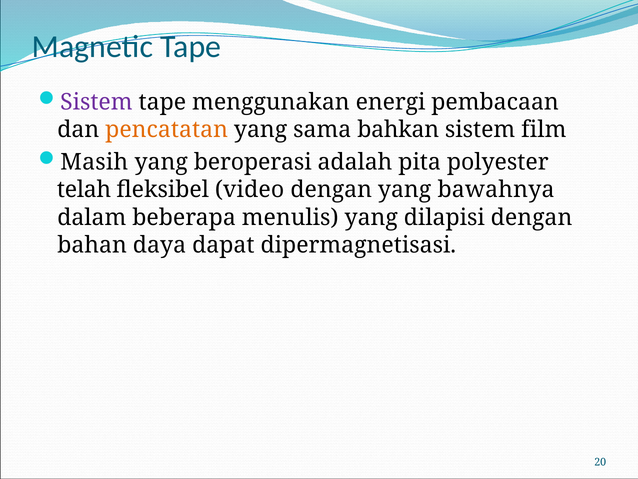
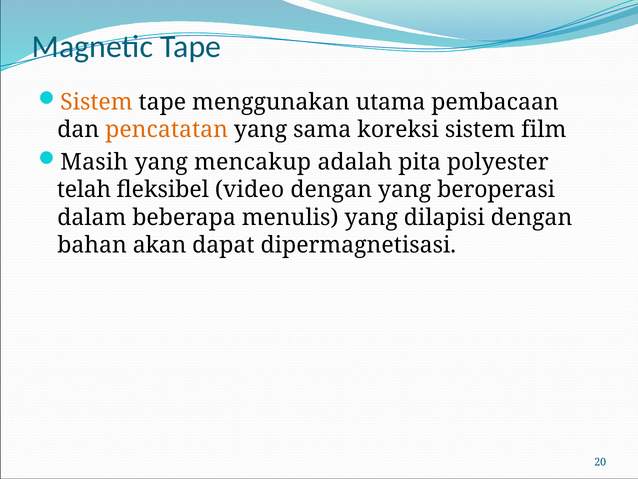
Sistem at (96, 102) colour: purple -> orange
energi: energi -> utama
bahkan: bahkan -> koreksi
beroperasi: beroperasi -> mencakup
bawahnya: bawahnya -> beroperasi
daya: daya -> akan
